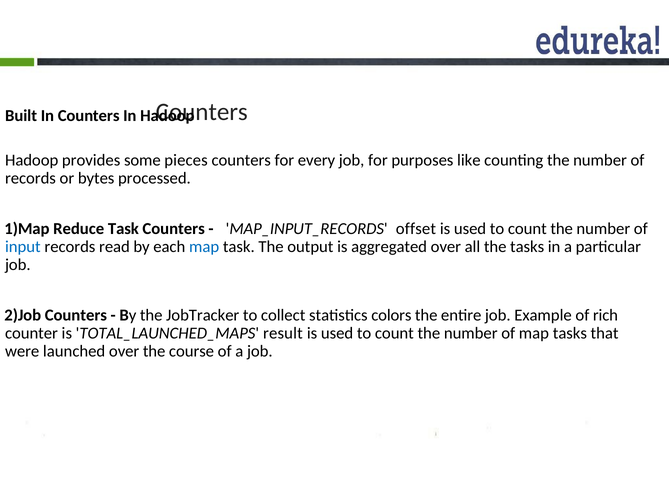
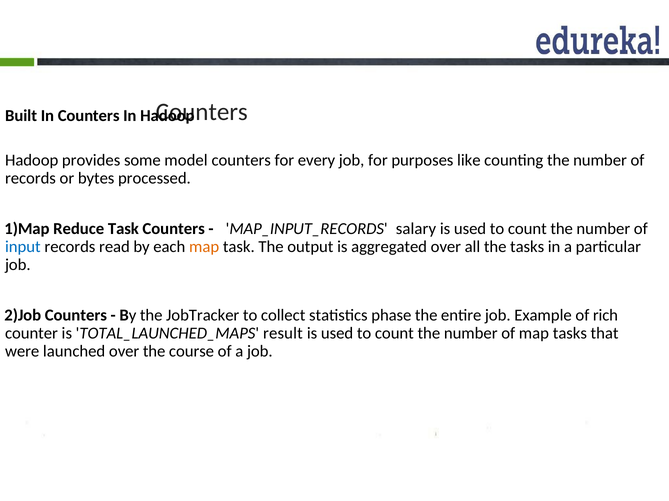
pieces: pieces -> model
offset: offset -> salary
map at (204, 247) colour: blue -> orange
colors: colors -> phase
